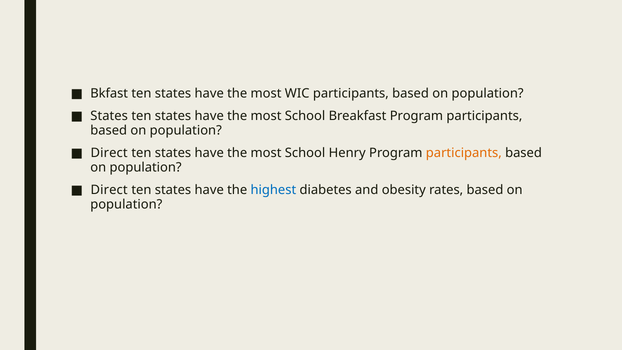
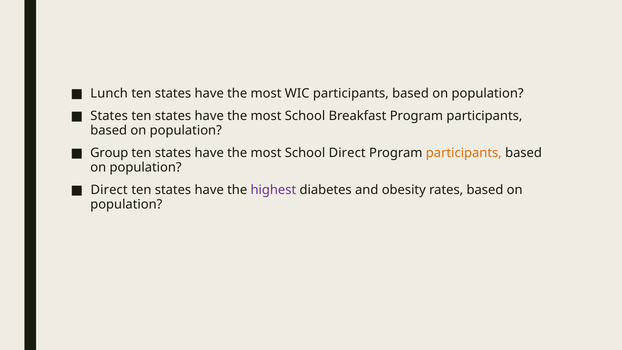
Bkfast: Bkfast -> Lunch
Direct at (109, 153): Direct -> Group
School Henry: Henry -> Direct
highest colour: blue -> purple
